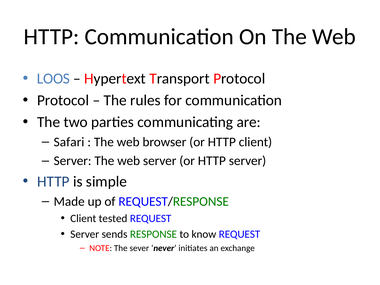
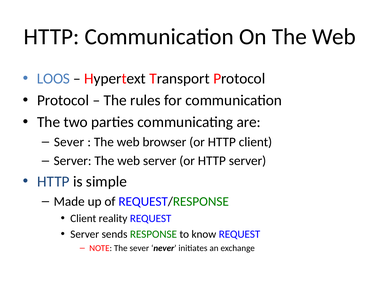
Safari at (69, 142): Safari -> Sever
tested: tested -> reality
